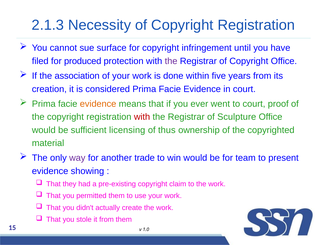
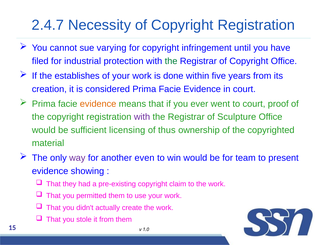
2.1.3: 2.1.3 -> 2.4.7
surface: surface -> varying
produced: produced -> industrial
the at (171, 61) colour: purple -> green
association: association -> establishes
with at (142, 117) colour: red -> purple
trade: trade -> even
